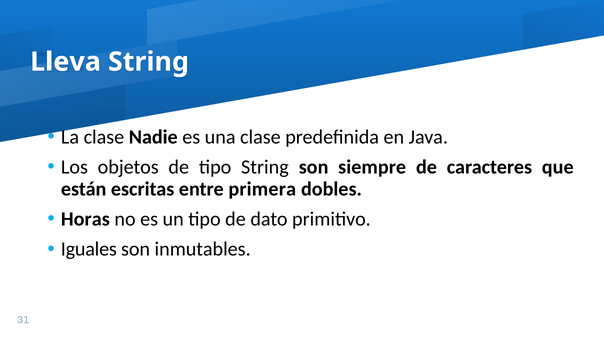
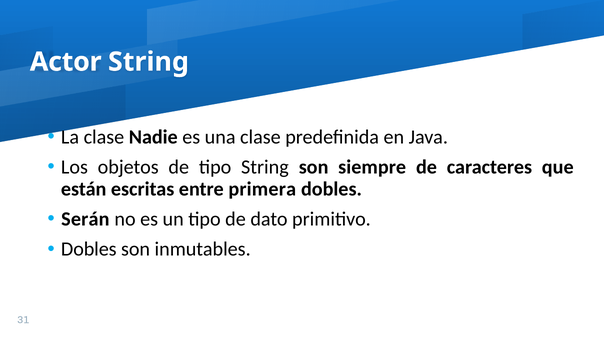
Lleva: Lleva -> Actor
Horas: Horas -> Serán
Iguales at (89, 249): Iguales -> Dobles
